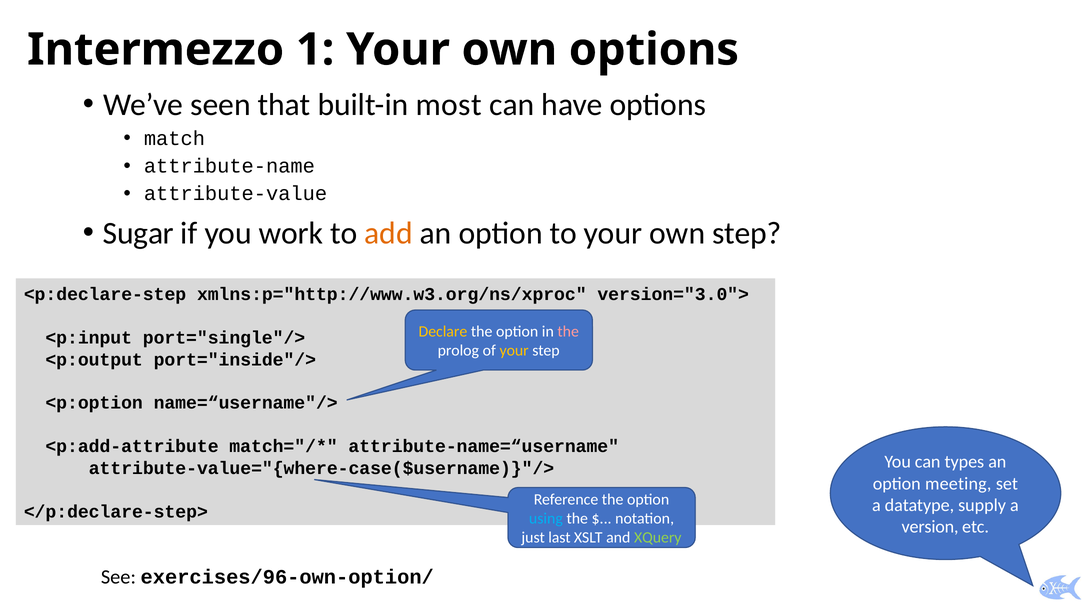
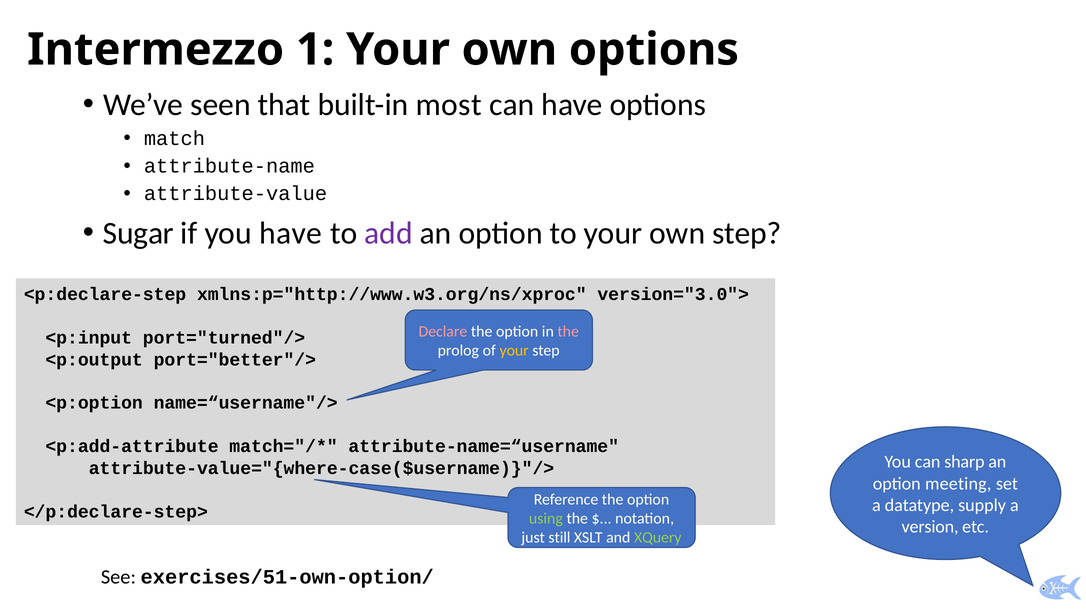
you work: work -> have
add colour: orange -> purple
Declare colour: yellow -> pink
port="single"/>: port="single"/> -> port="turned"/>
port="inside"/>: port="inside"/> -> port="better"/>
types: types -> sharp
using colour: light blue -> light green
last: last -> still
exercises/96-own-option/: exercises/96-own-option/ -> exercises/51-own-option/
